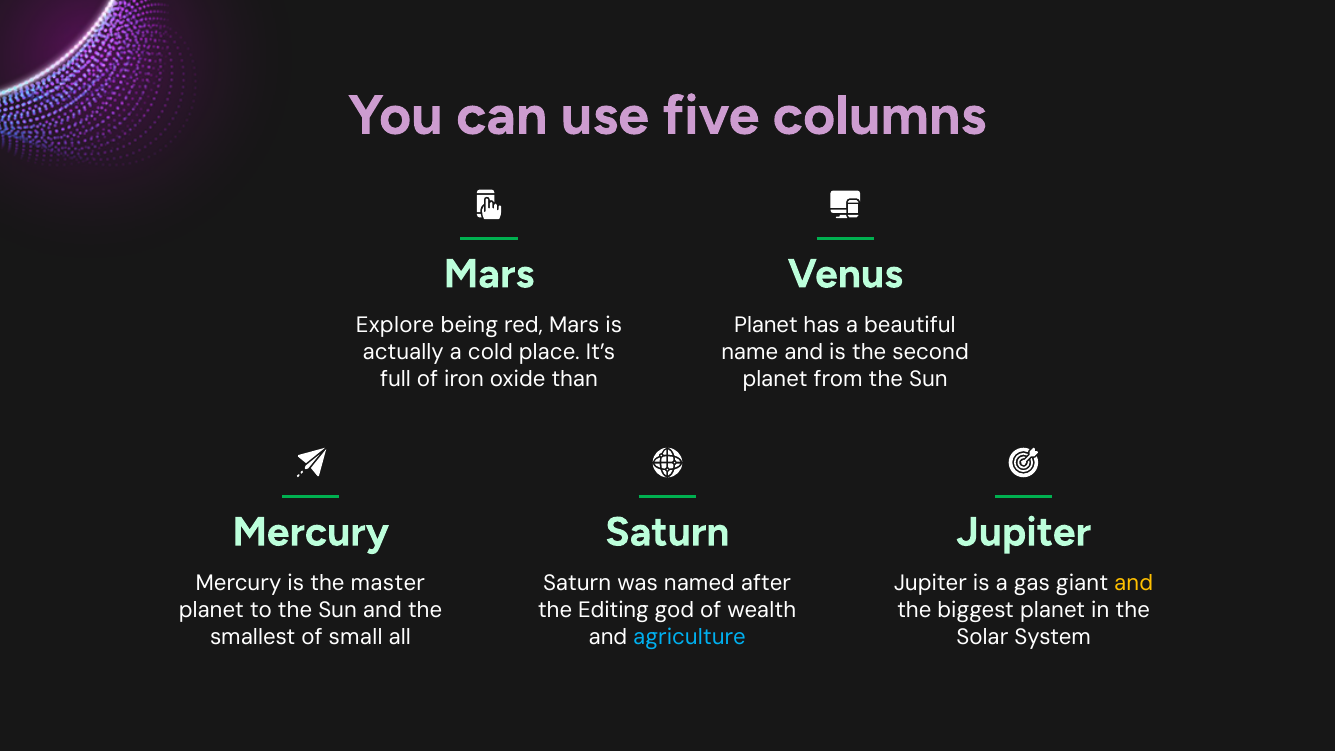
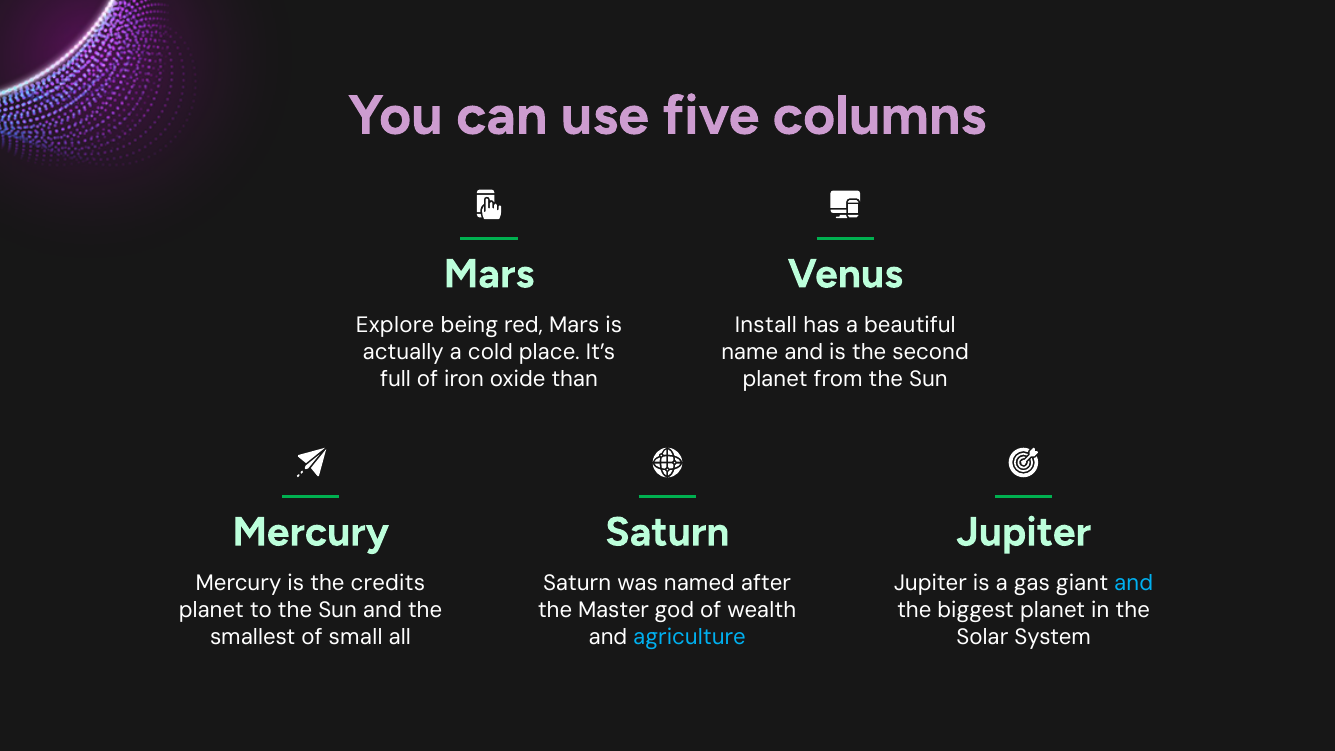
Planet at (766, 325): Planet -> Install
master: master -> credits
and at (1134, 584) colour: yellow -> light blue
Editing: Editing -> Master
